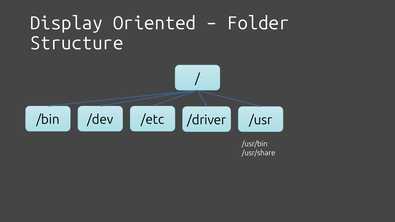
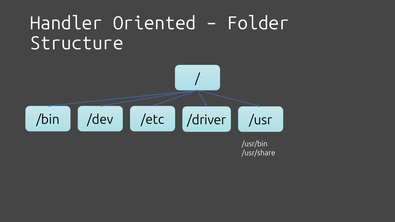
Display: Display -> Handler
